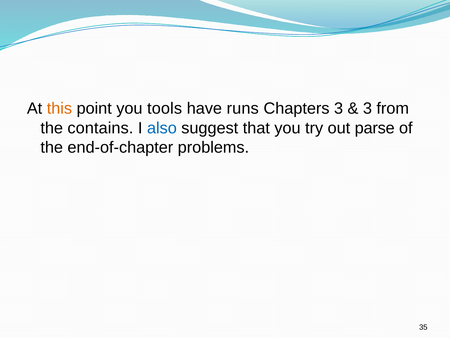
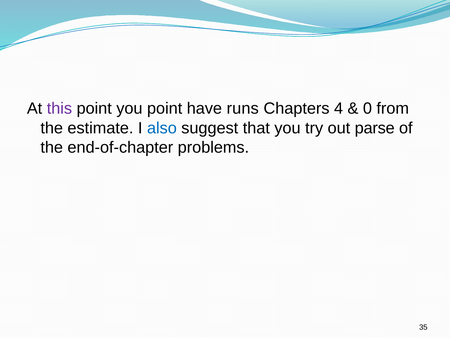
this colour: orange -> purple
you tools: tools -> point
Chapters 3: 3 -> 4
3 at (367, 108): 3 -> 0
contains: contains -> estimate
